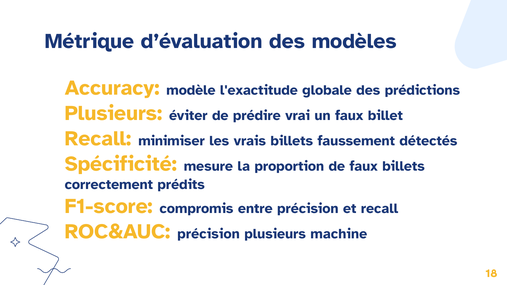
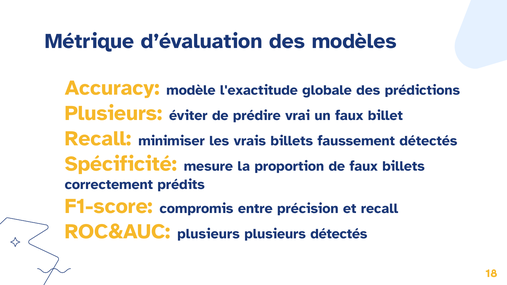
ROC&AUC précision: précision -> plusieurs
plusieurs machine: machine -> détectés
